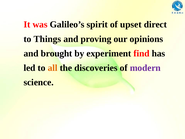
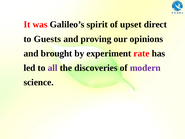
Things: Things -> Guests
find: find -> rate
all colour: orange -> purple
